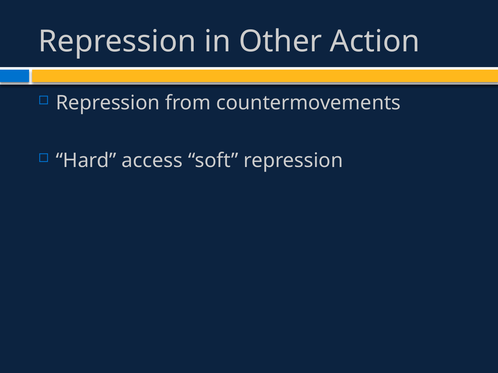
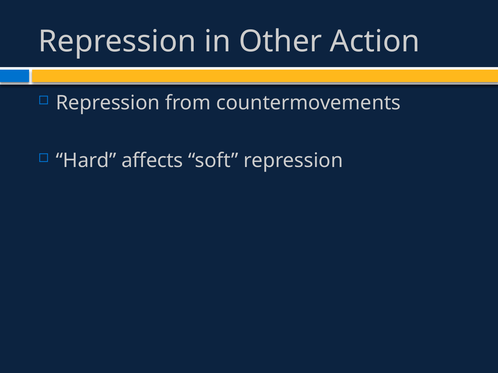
access: access -> affects
